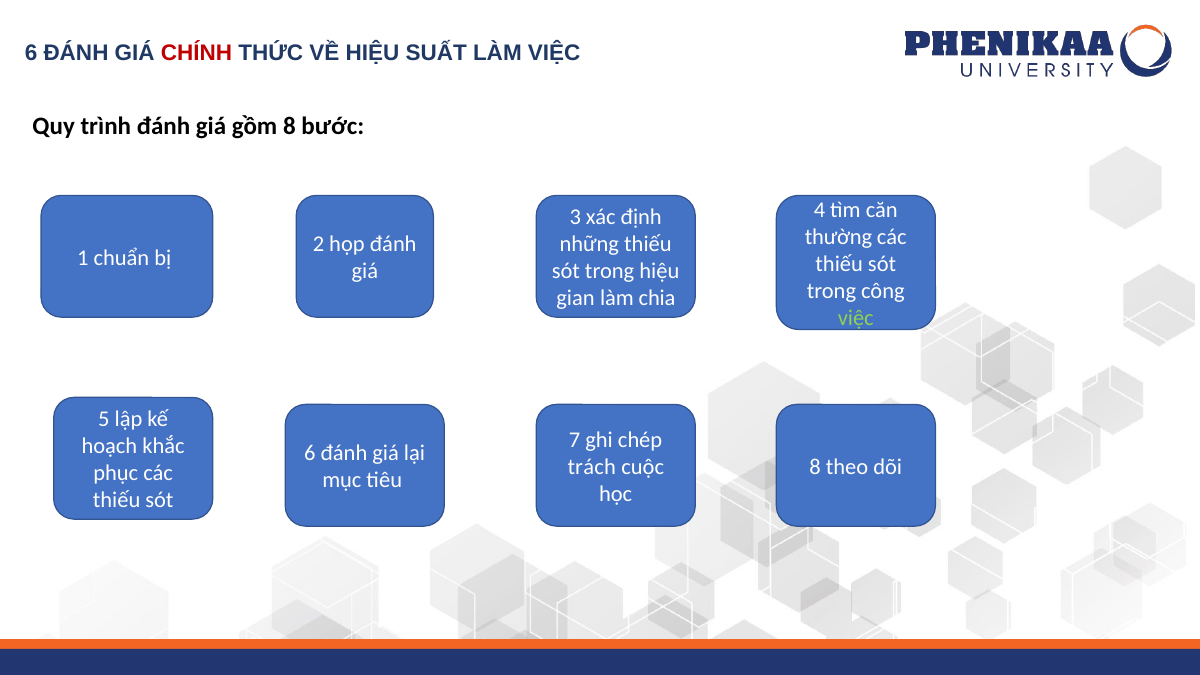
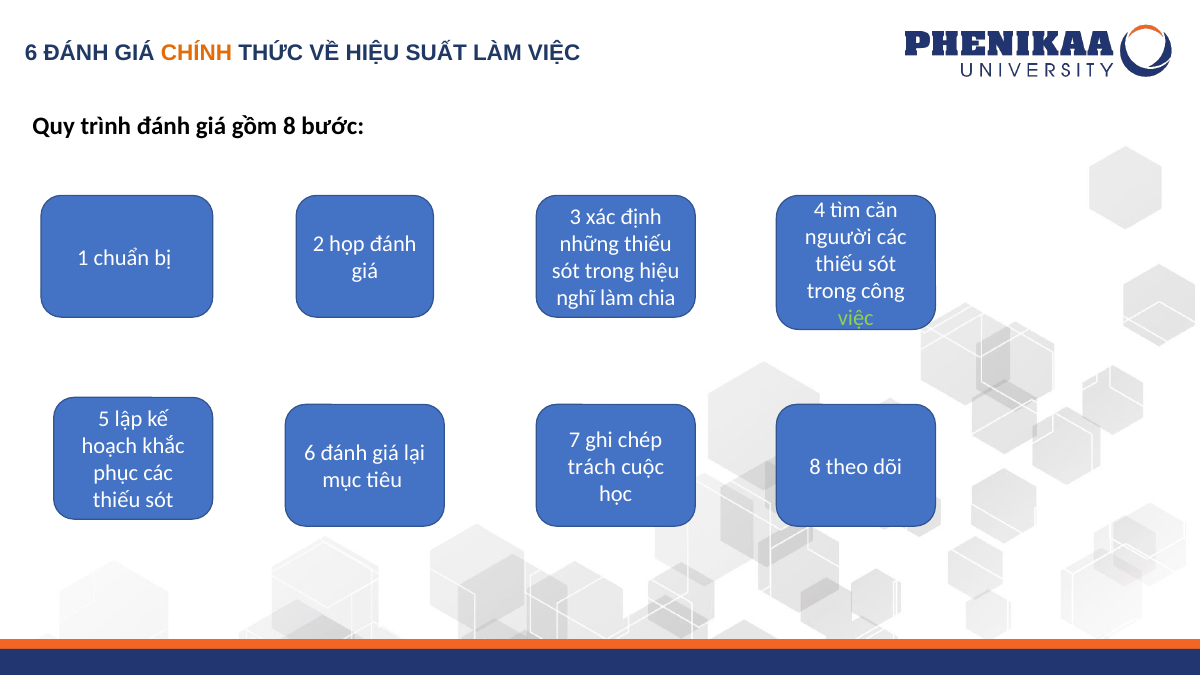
CHÍNH colour: red -> orange
thường: thường -> nguười
gian: gian -> nghĩ
